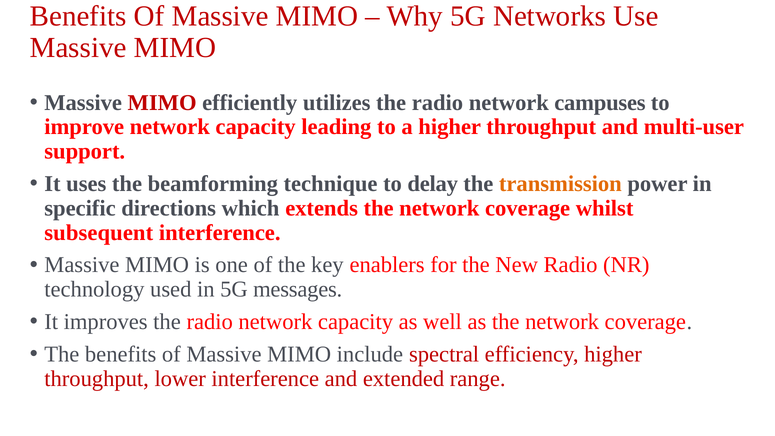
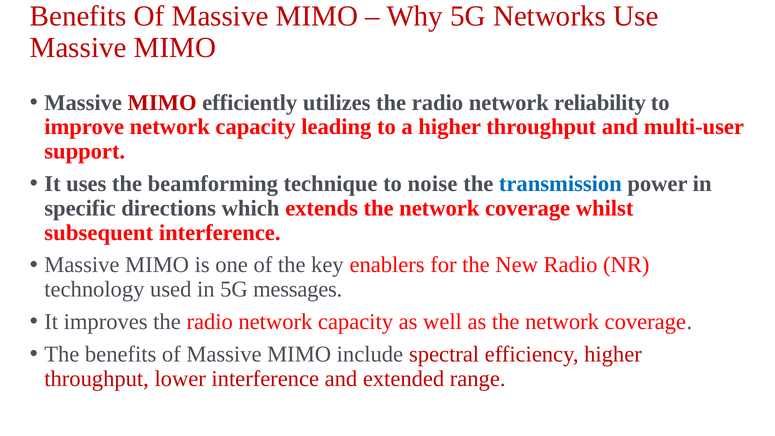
campuses: campuses -> reliability
delay: delay -> noise
transmission colour: orange -> blue
